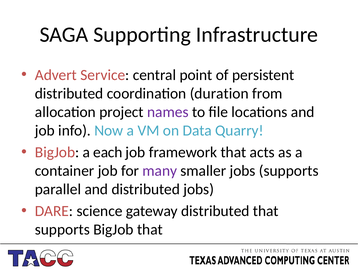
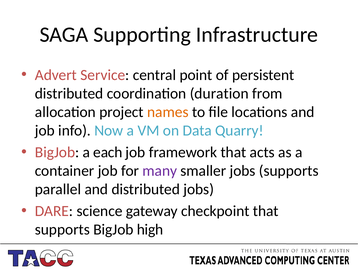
names colour: purple -> orange
gateway distributed: distributed -> checkpoint
BigJob that: that -> high
